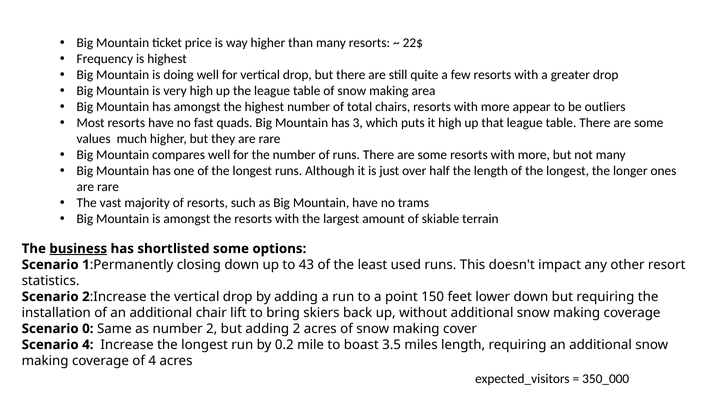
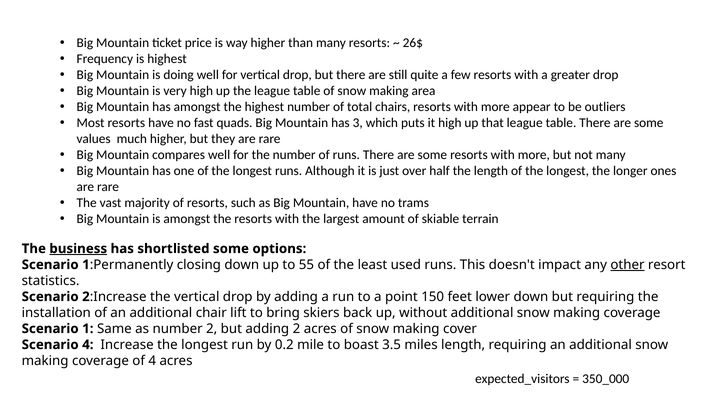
22$: 22$ -> 26$
43: 43 -> 55
other underline: none -> present
0 at (88, 329): 0 -> 1
